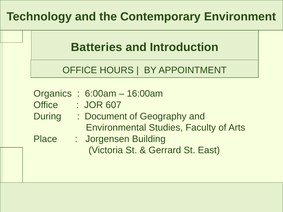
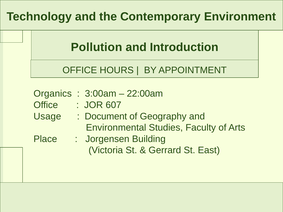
Batteries: Batteries -> Pollution
6:00am: 6:00am -> 3:00am
16:00am: 16:00am -> 22:00am
During: During -> Usage
